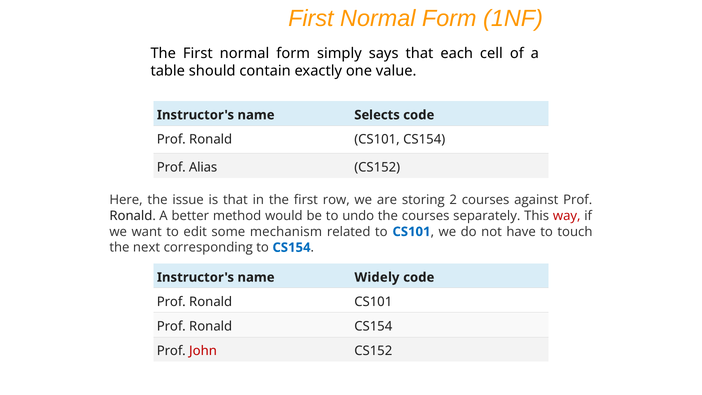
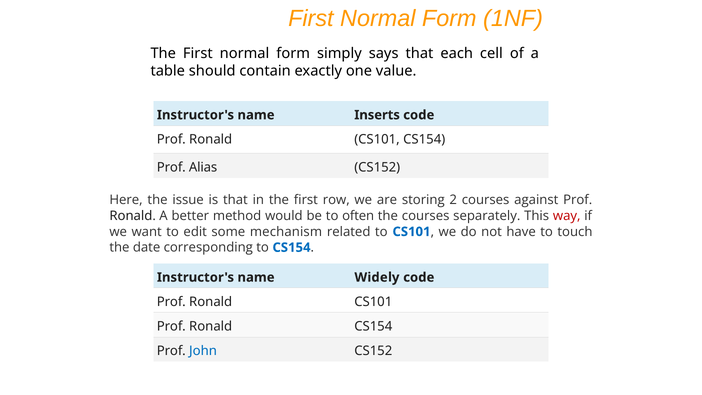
Selects: Selects -> Inserts
undo: undo -> often
next: next -> date
John colour: red -> blue
